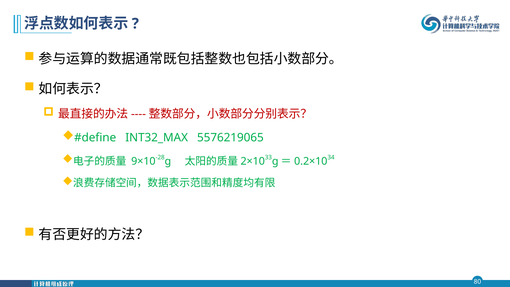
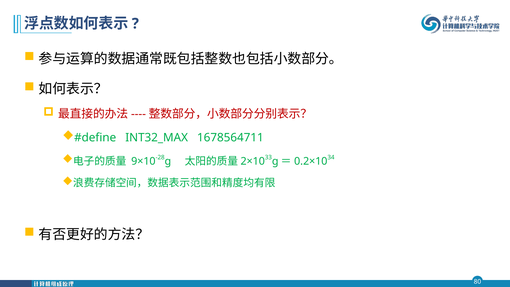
5576219065: 5576219065 -> 1678564711
